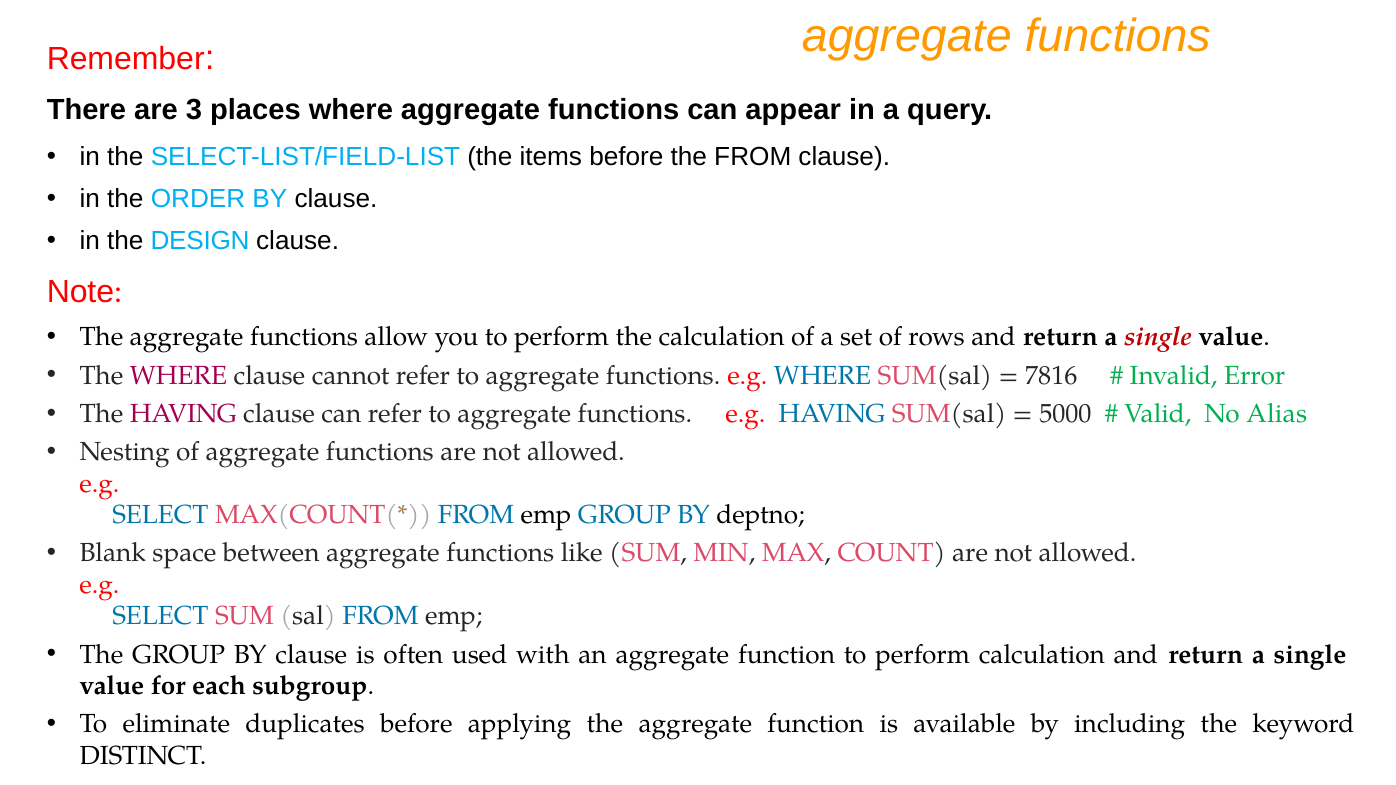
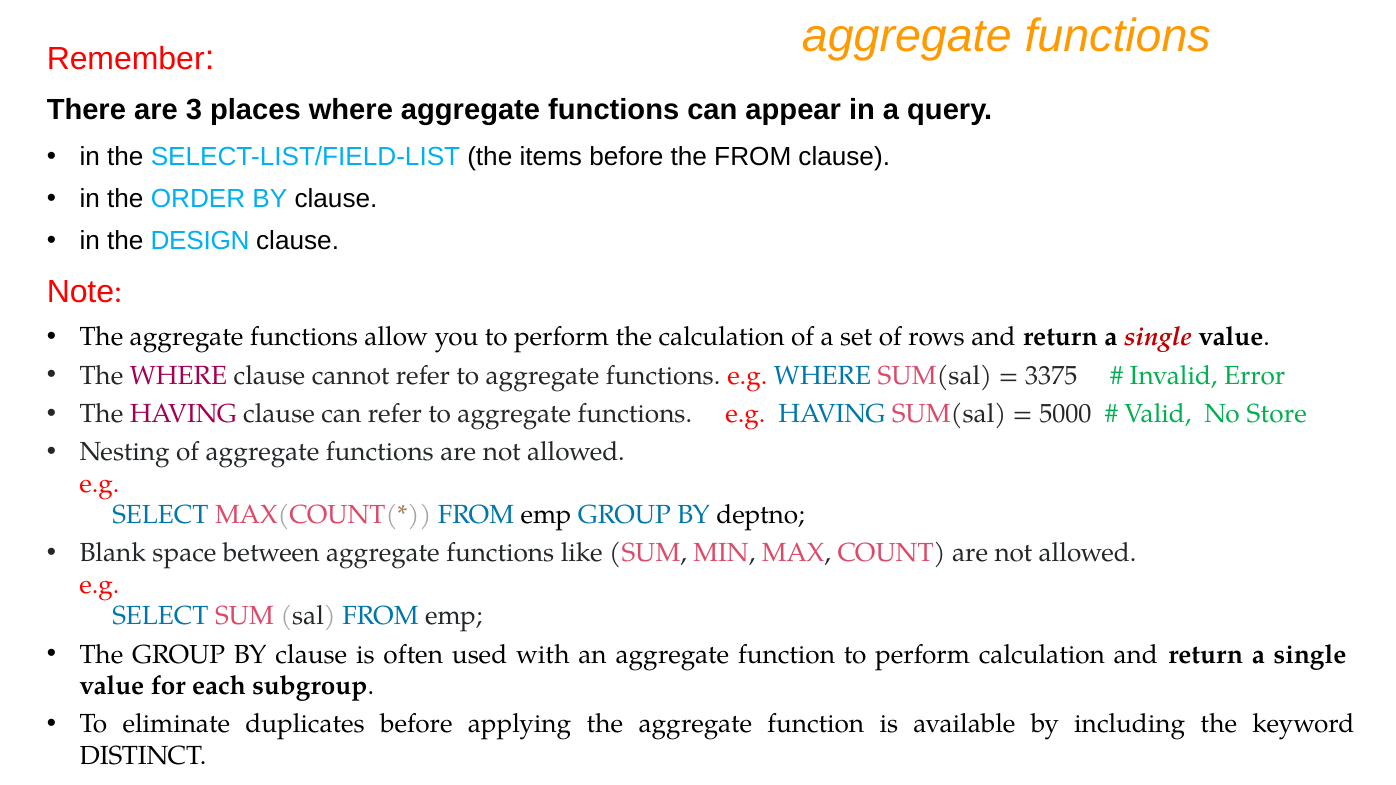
7816: 7816 -> 3375
Alias: Alias -> Store
